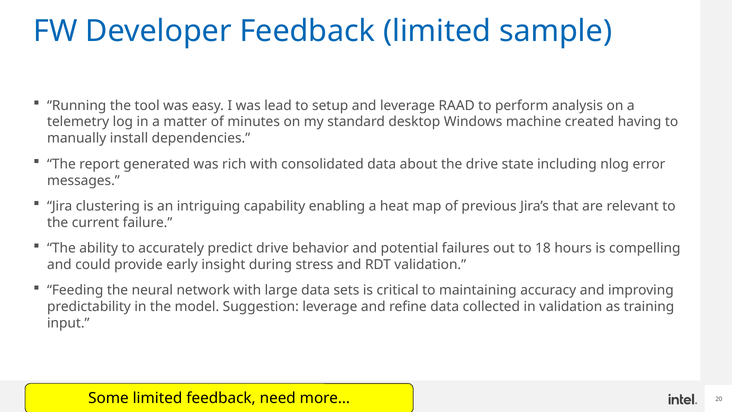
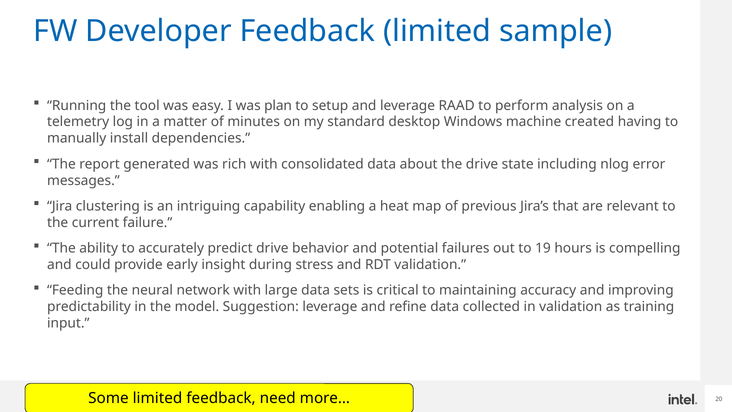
lead: lead -> plan
18: 18 -> 19
